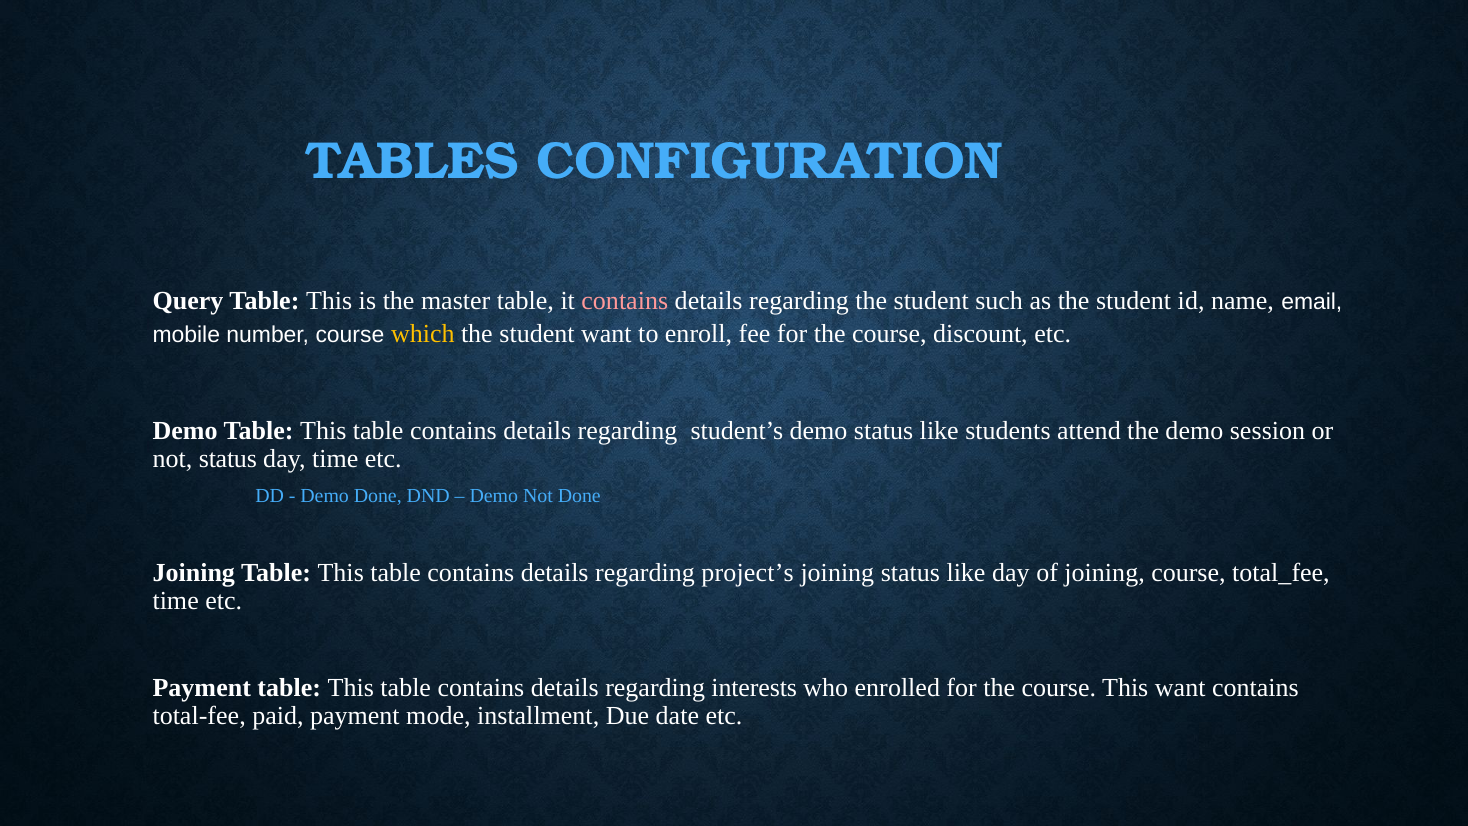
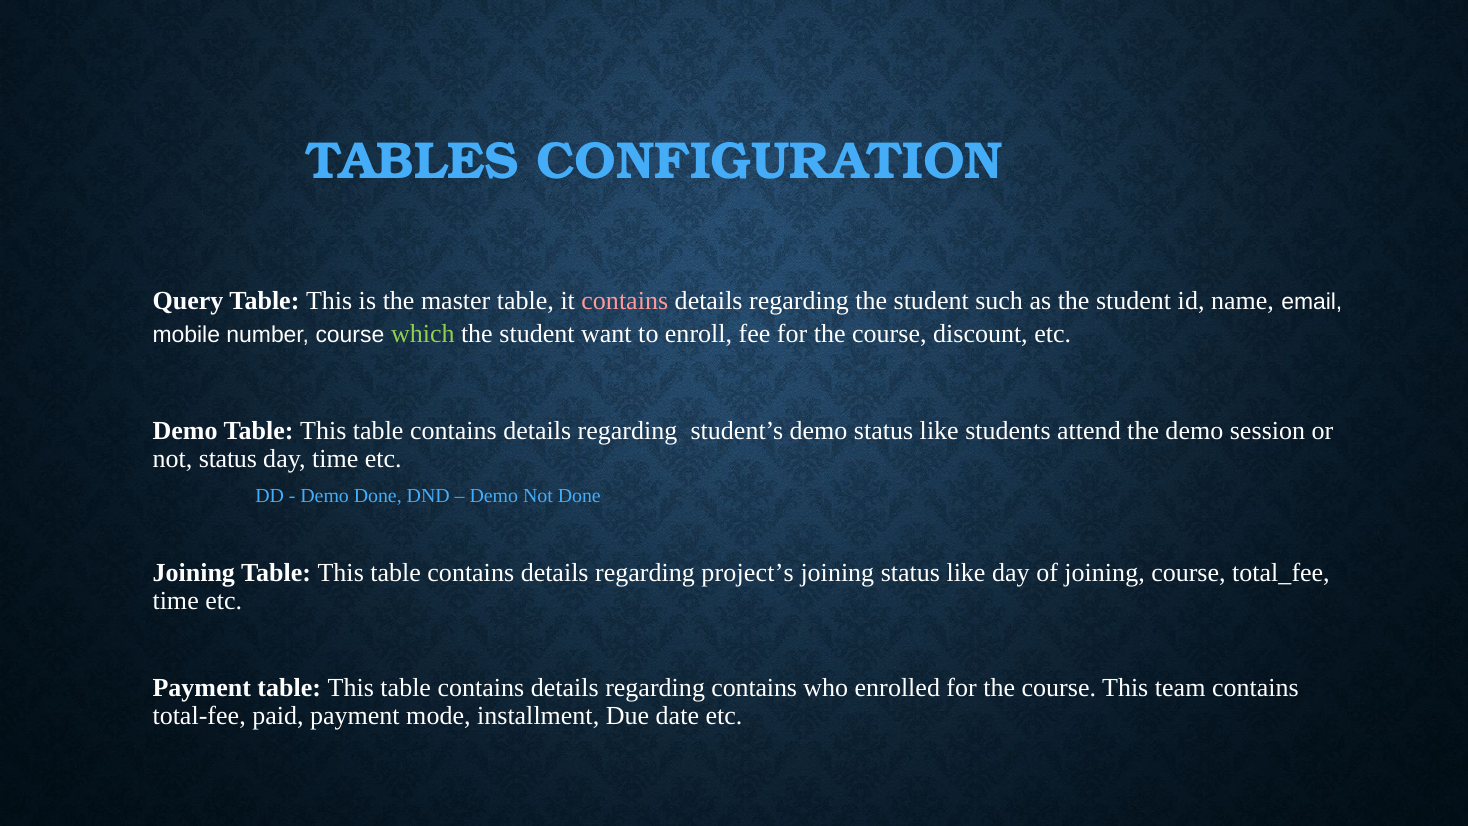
which colour: yellow -> light green
regarding interests: interests -> contains
This want: want -> team
